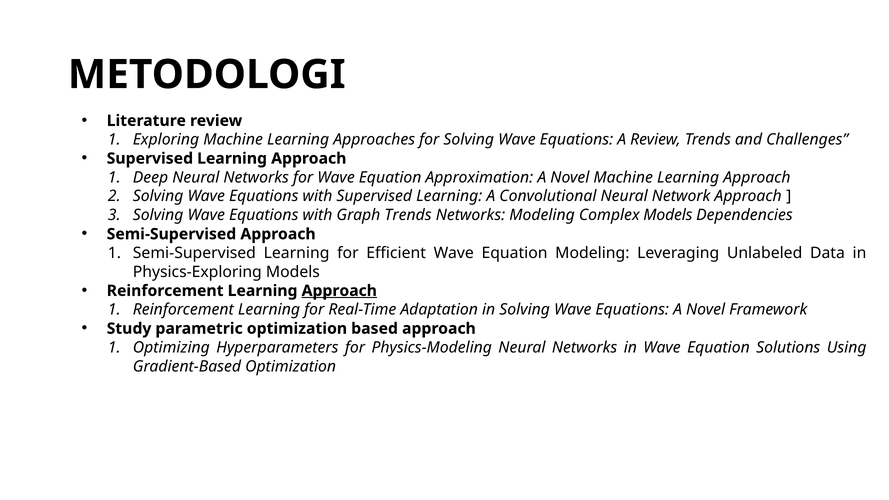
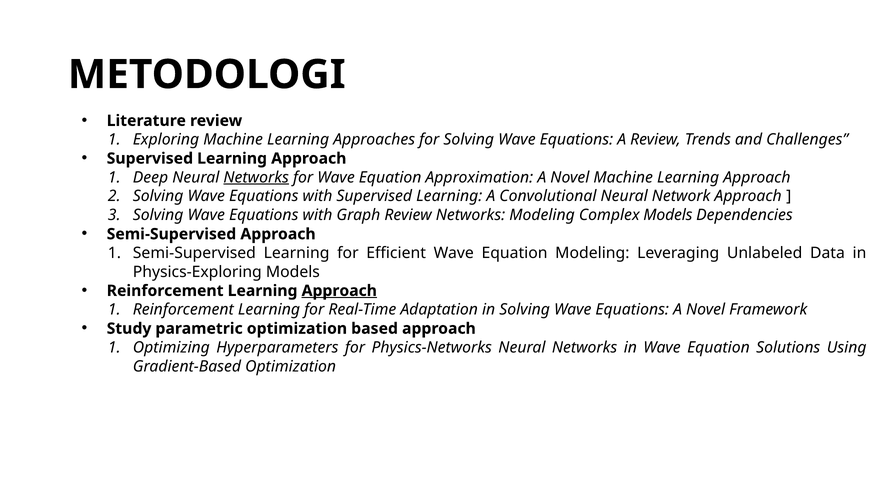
Networks at (256, 177) underline: none -> present
Graph Trends: Trends -> Review
Physics-Modeling: Physics-Modeling -> Physics-Networks
